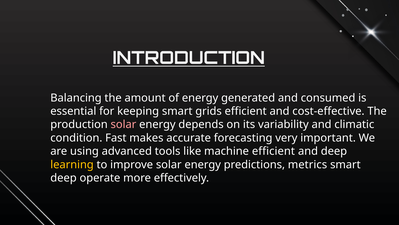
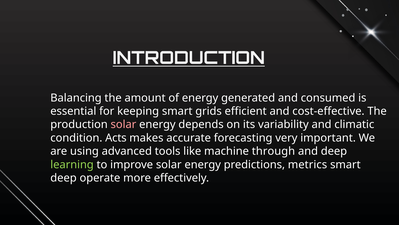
Fast: Fast -> Acts
machine efficient: efficient -> through
learning colour: yellow -> light green
